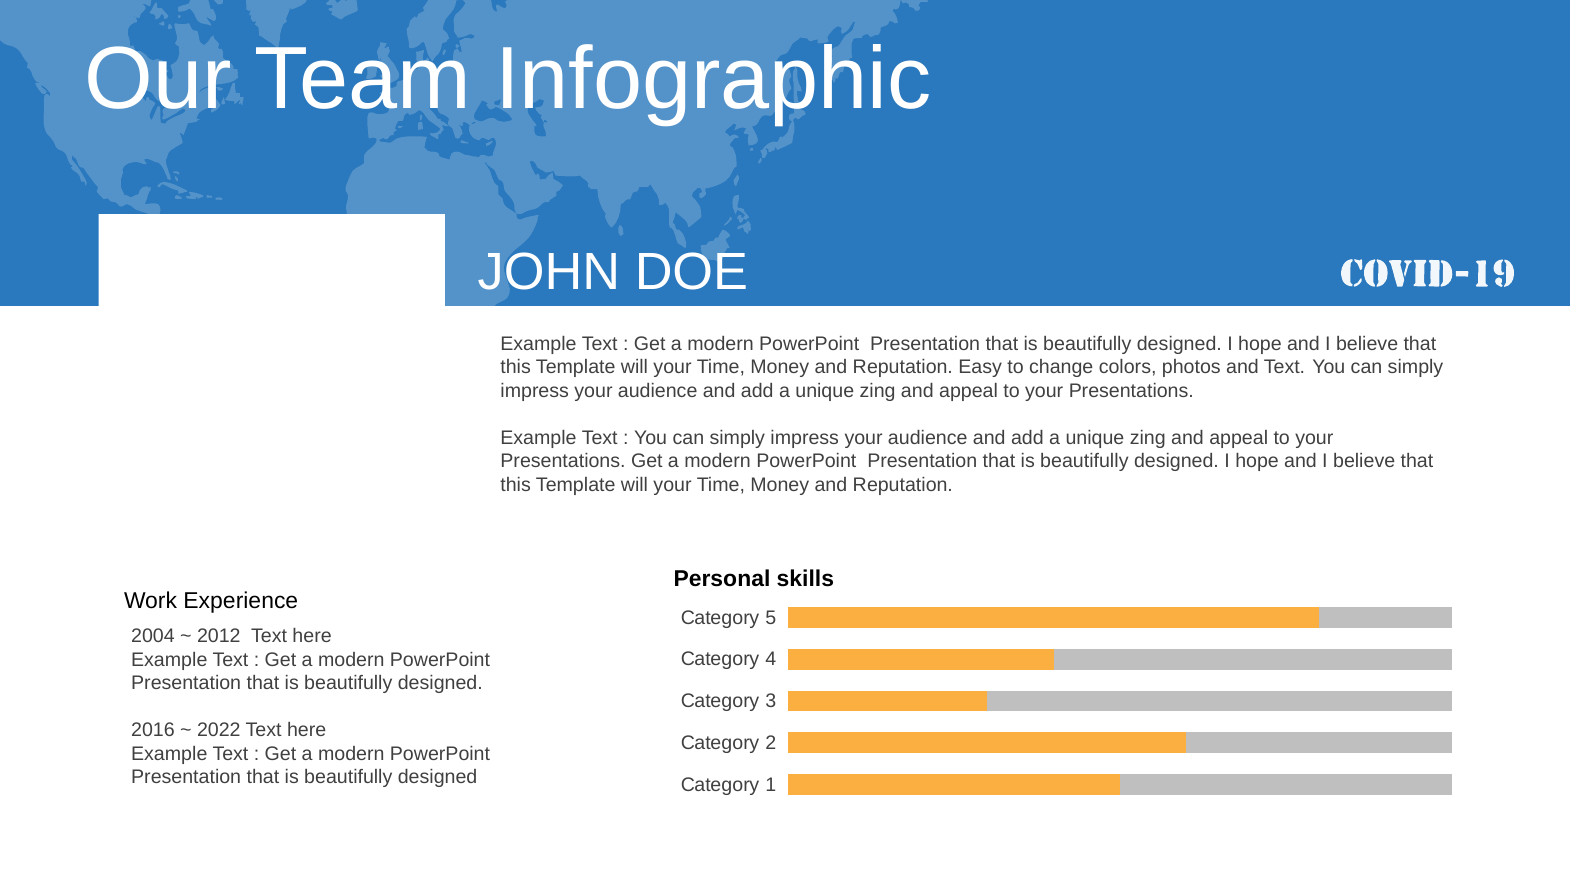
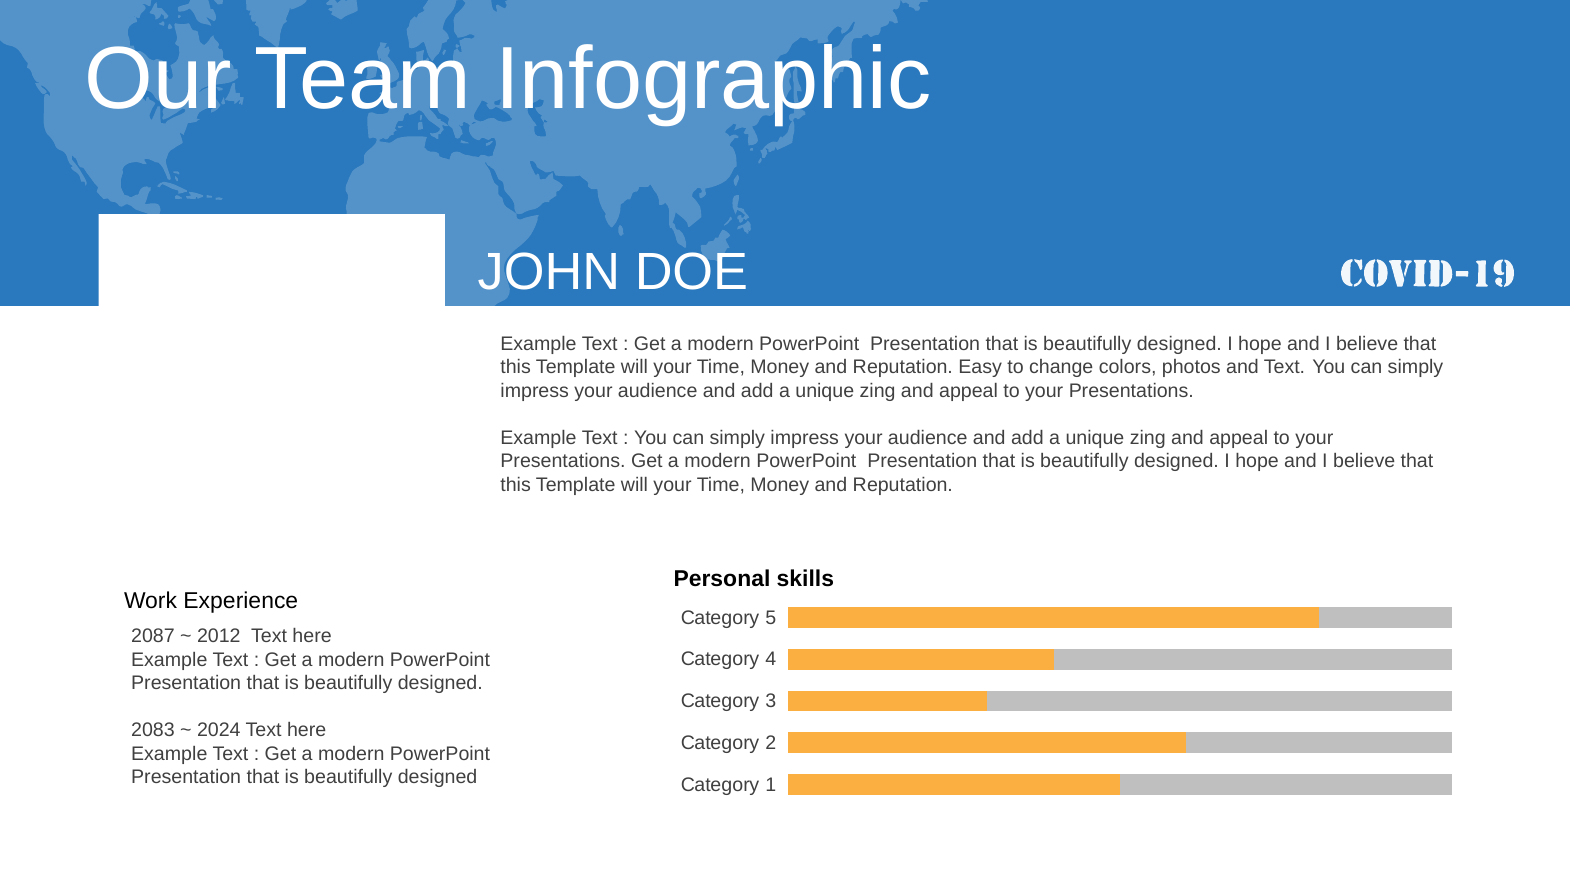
2004: 2004 -> 2087
2016: 2016 -> 2083
2022: 2022 -> 2024
